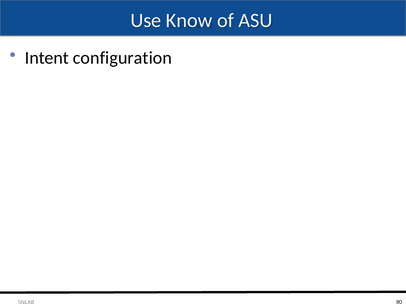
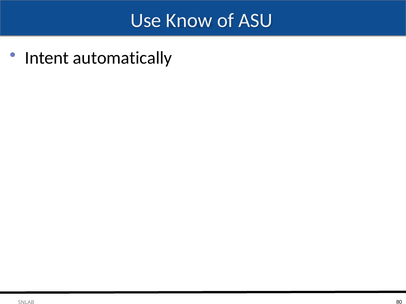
configuration: configuration -> automatically
